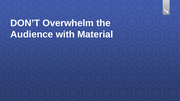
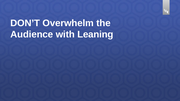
Material: Material -> Leaning
